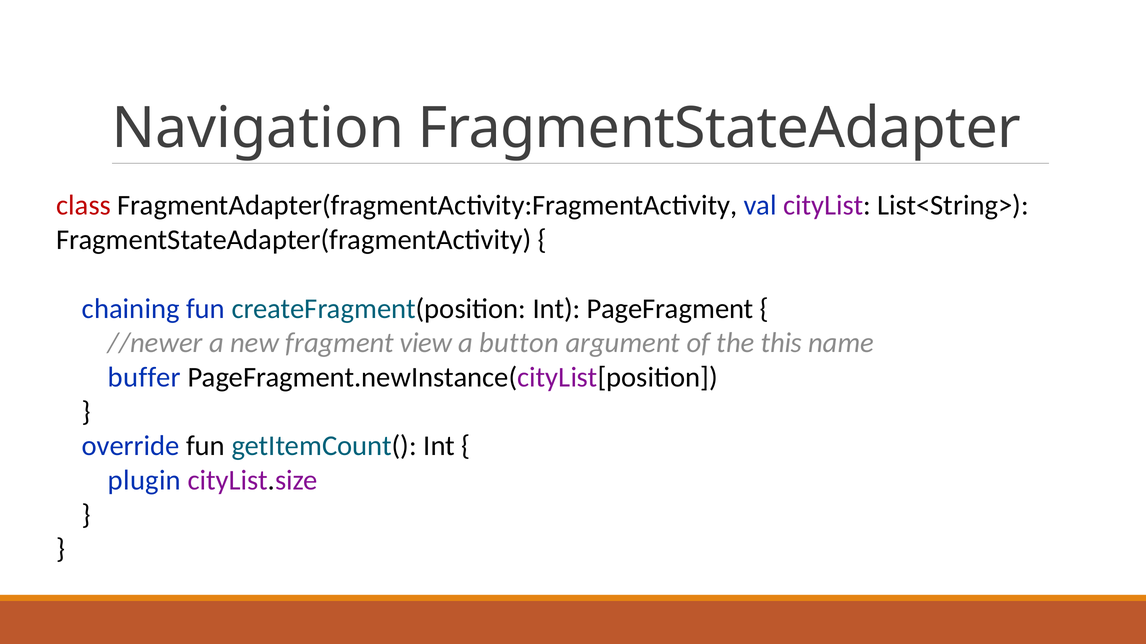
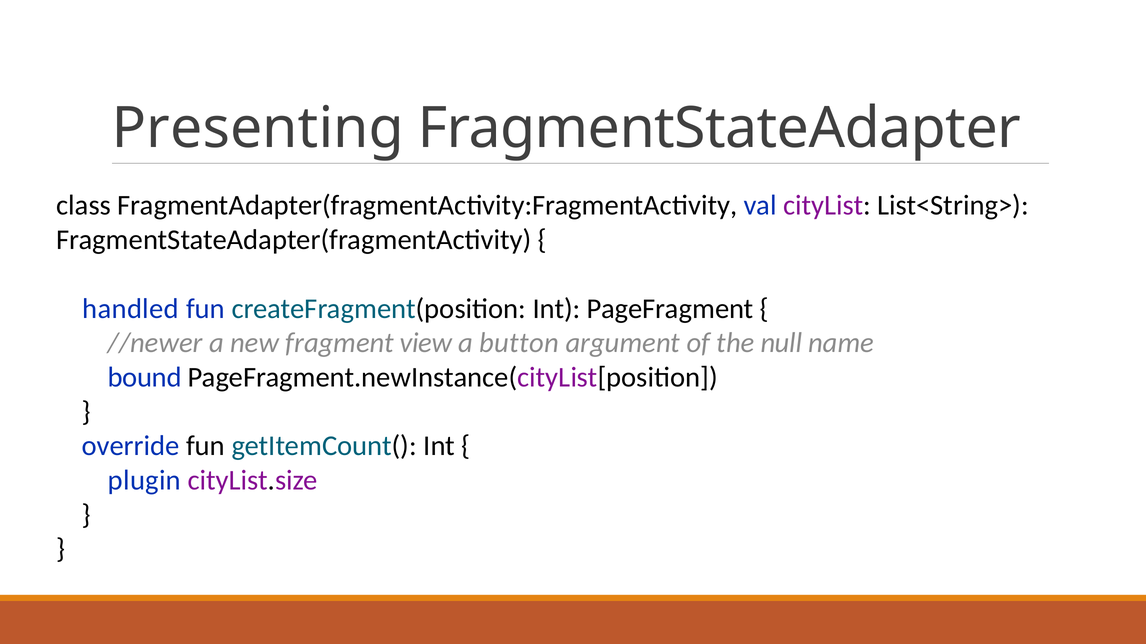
Navigation: Navigation -> Presenting
class colour: red -> black
chaining: chaining -> handled
this: this -> null
buffer: buffer -> bound
